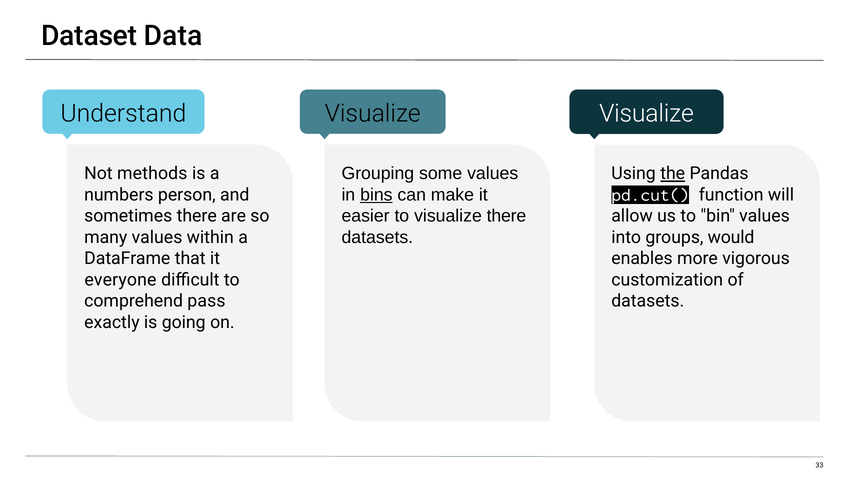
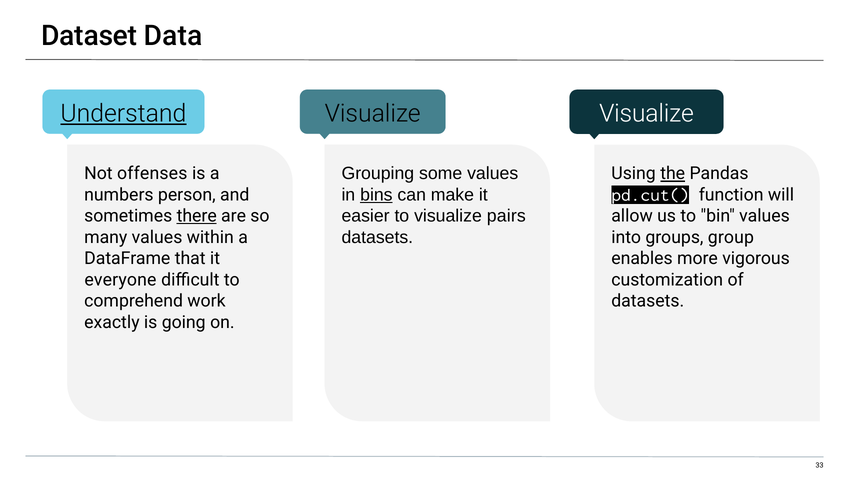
Understand underline: none -> present
methods: methods -> offenses
visualize there: there -> pairs
there at (197, 216) underline: none -> present
would: would -> group
pass: pass -> work
